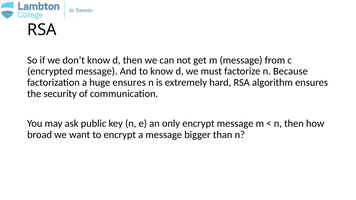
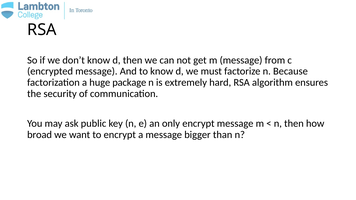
huge ensures: ensures -> package
